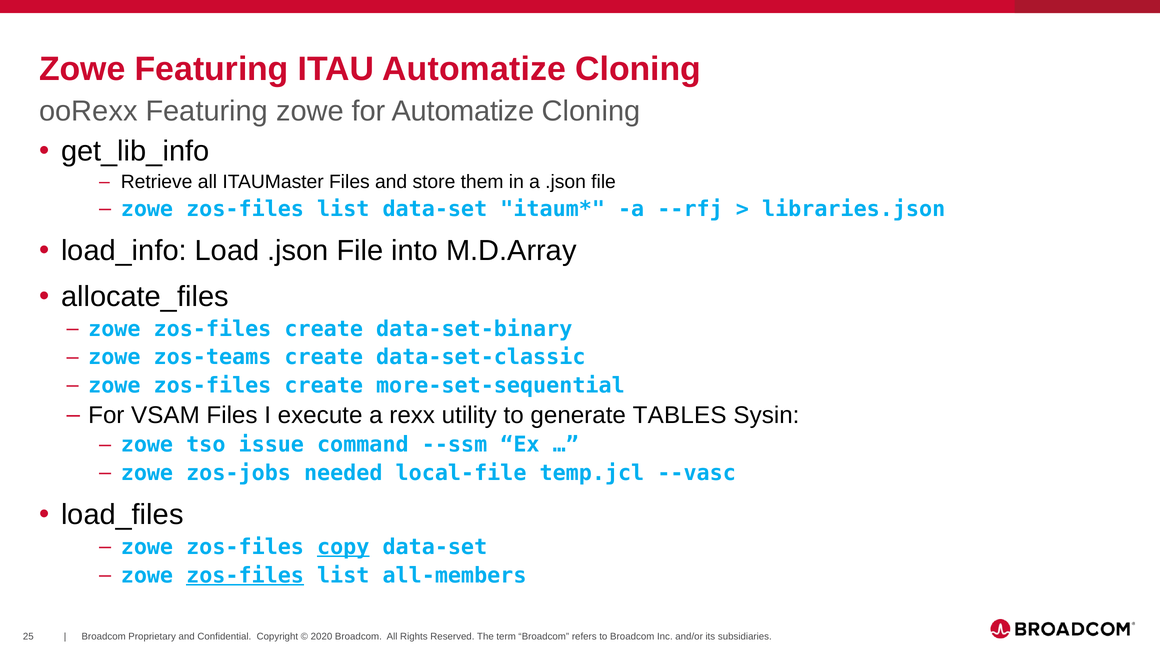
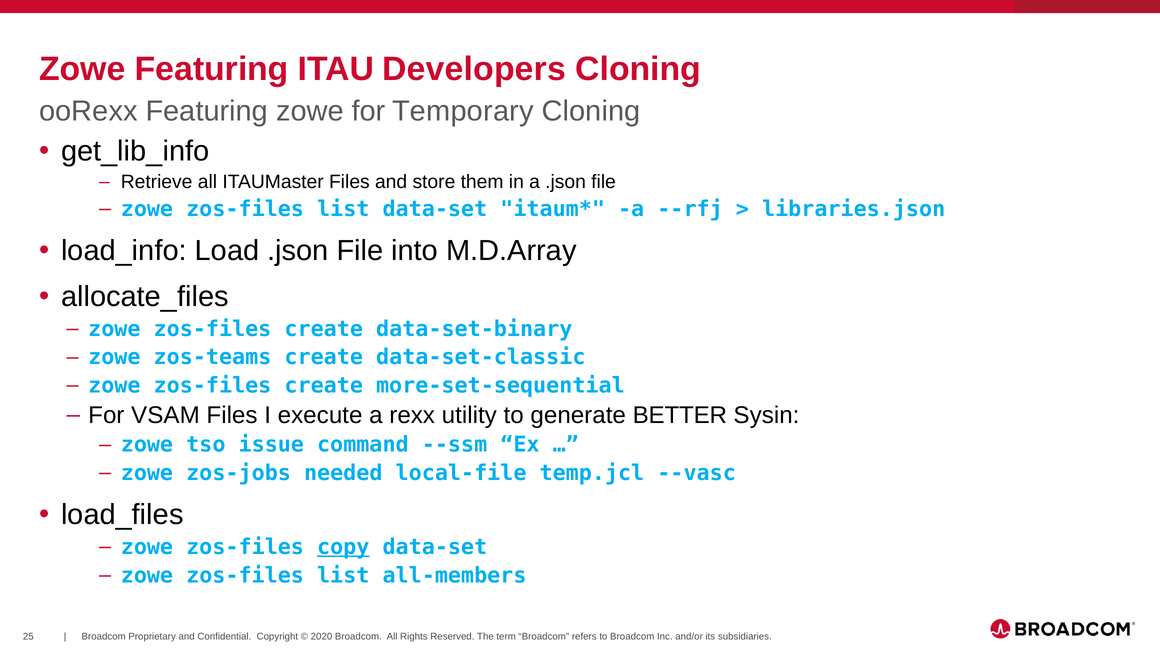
ITAU Automatize: Automatize -> Developers
for Automatize: Automatize -> Temporary
TABLES: TABLES -> BETTER
zos-files at (245, 576) underline: present -> none
